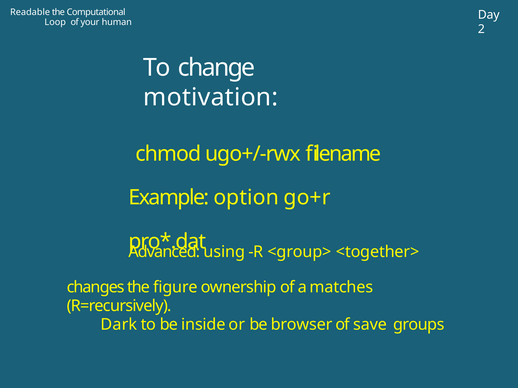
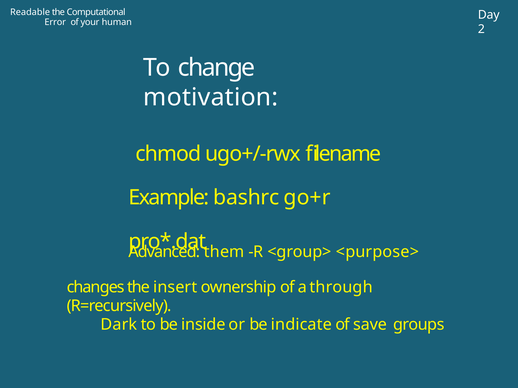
Loop: Loop -> Error
option: option -> bashrc
using: using -> them
<together>: <together> -> <purpose>
figure: figure -> insert
matches: matches -> through
browser: browser -> indicate
